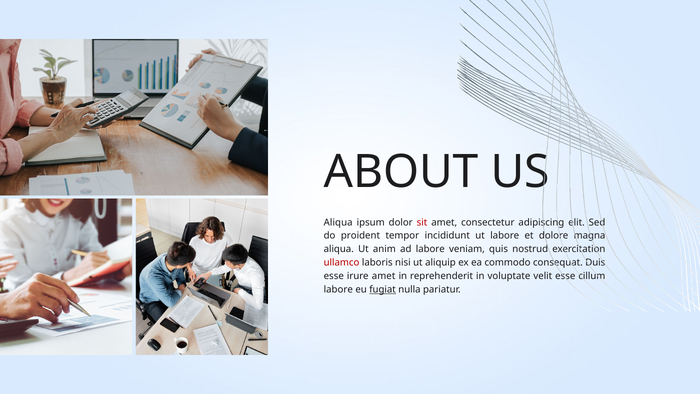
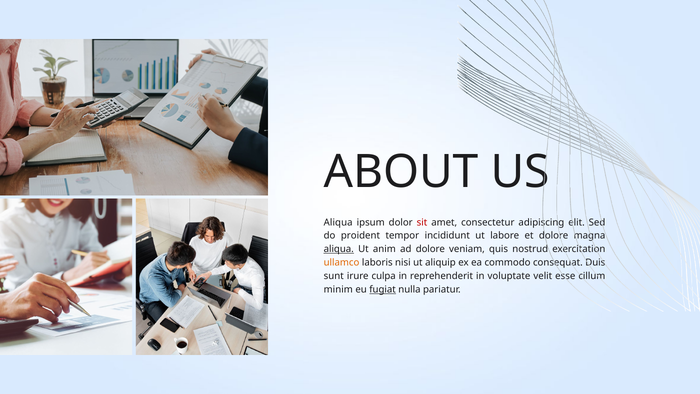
aliqua at (339, 249) underline: none -> present
ad labore: labore -> dolore
ullamco colour: red -> orange
esse at (334, 276): esse -> sunt
irure amet: amet -> culpa
labore at (338, 289): labore -> minim
